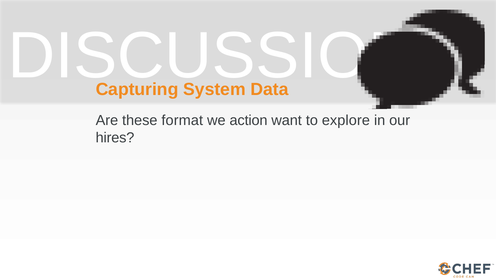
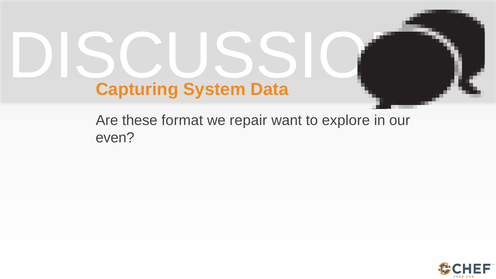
action: action -> repair
hires: hires -> even
